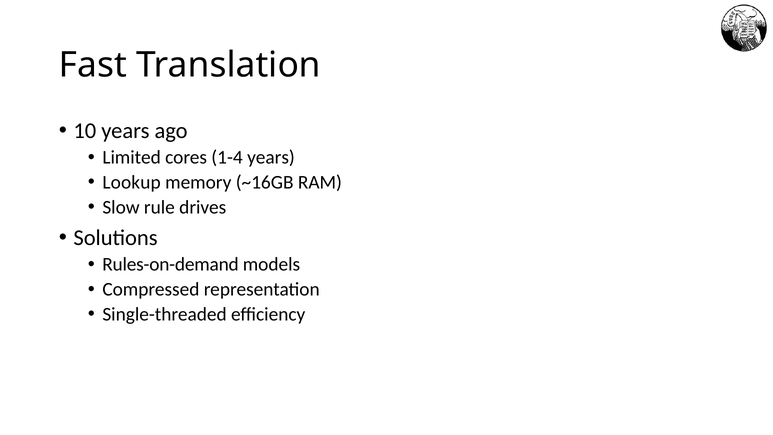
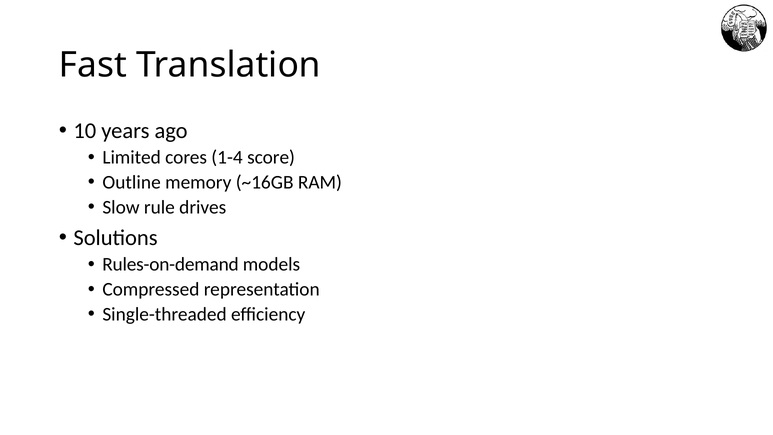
1-4 years: years -> score
Lookup: Lookup -> Outline
